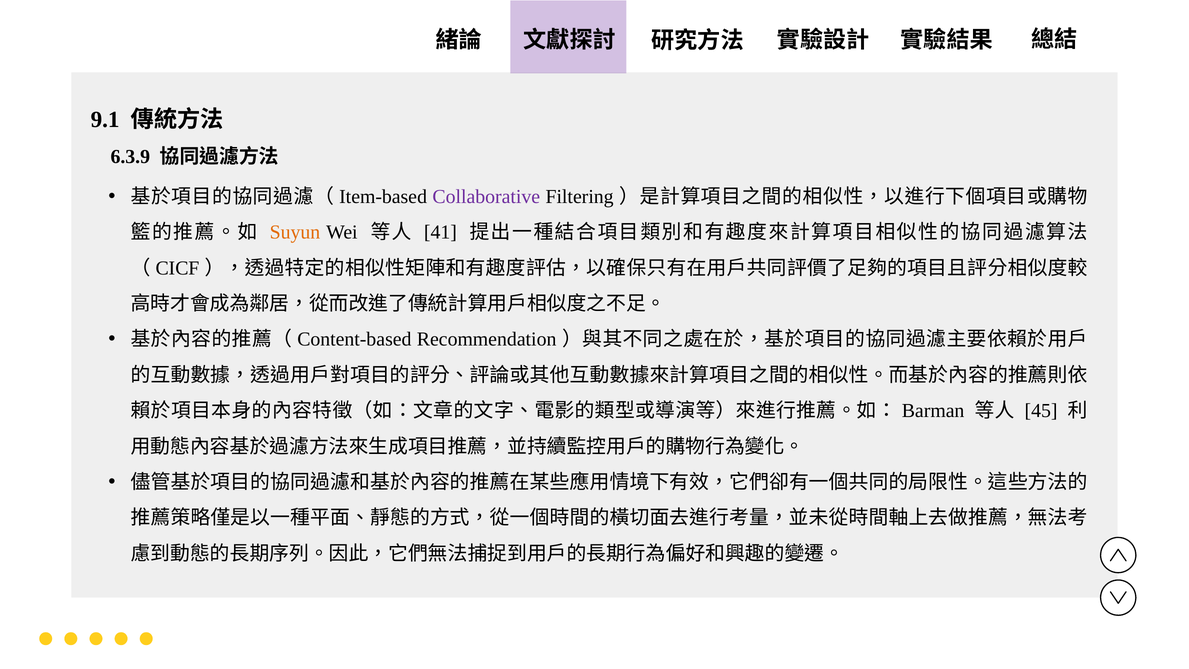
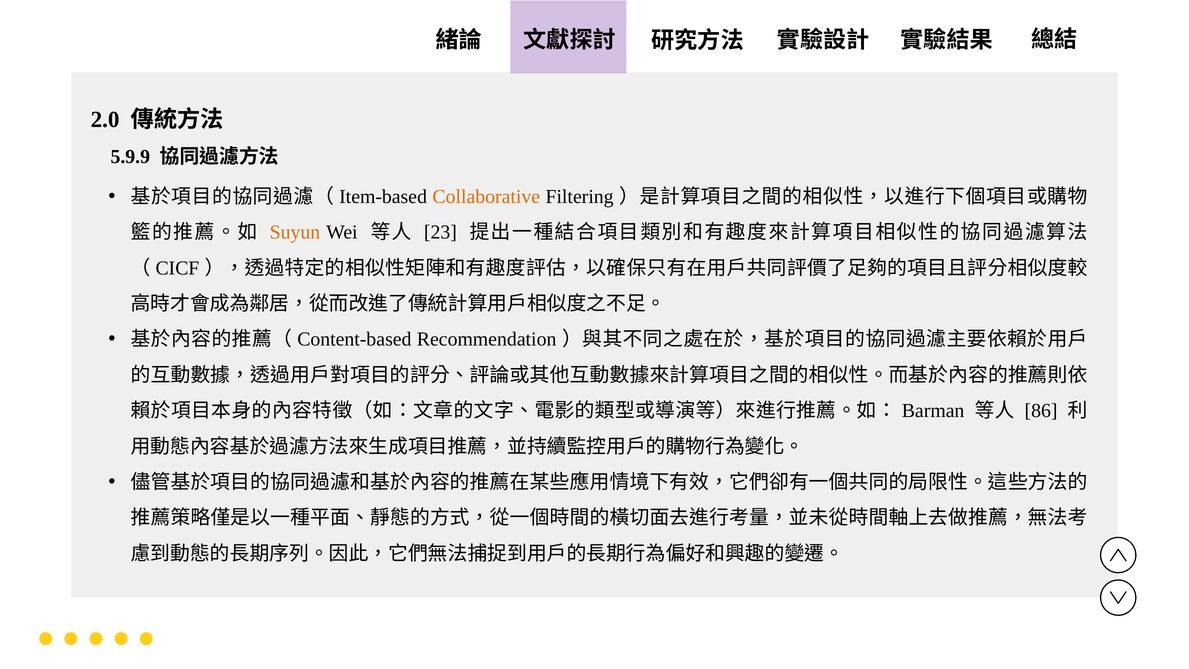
9.1: 9.1 -> 2.0
6.3.9: 6.3.9 -> 5.9.9
Collaborative colour: purple -> orange
41: 41 -> 23
45: 45 -> 86
